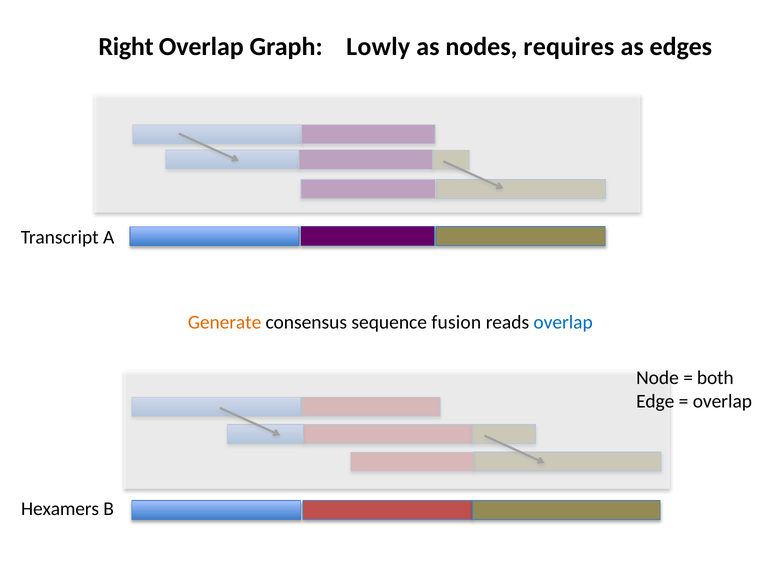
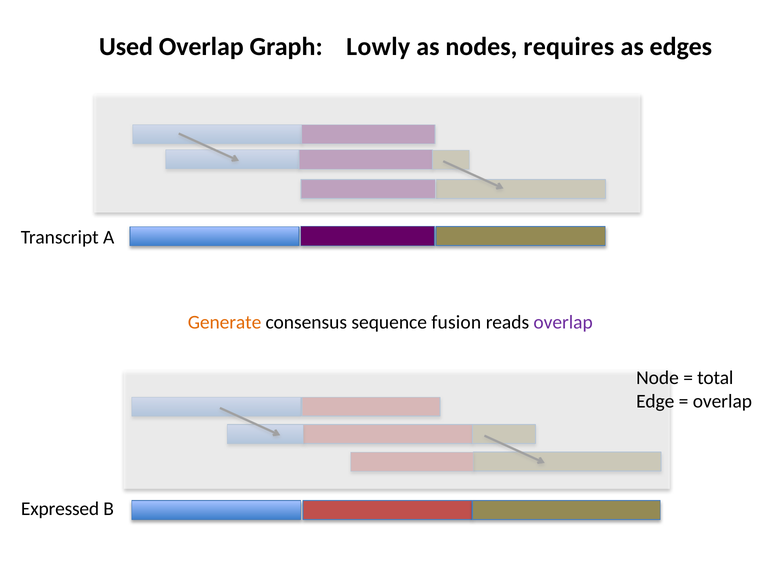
Right: Right -> Used
overlap at (563, 323) colour: blue -> purple
both: both -> total
Hexamers: Hexamers -> Expressed
